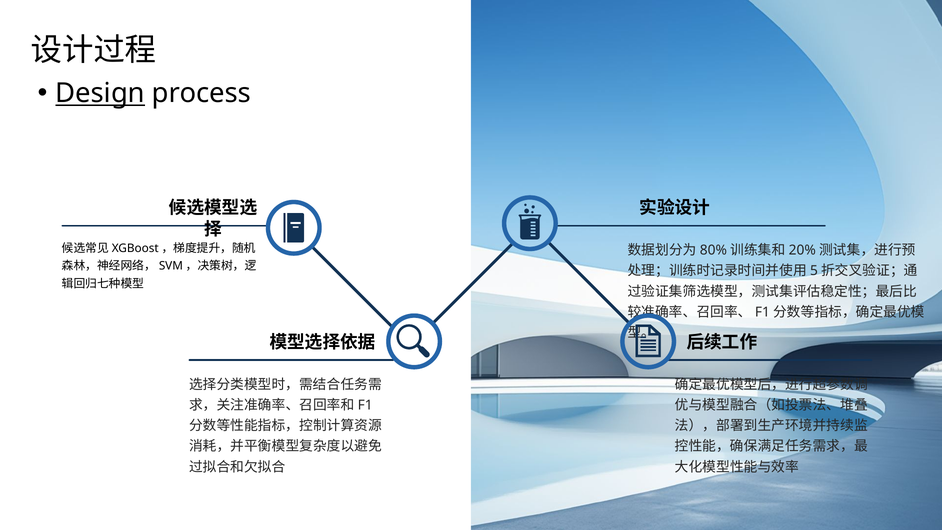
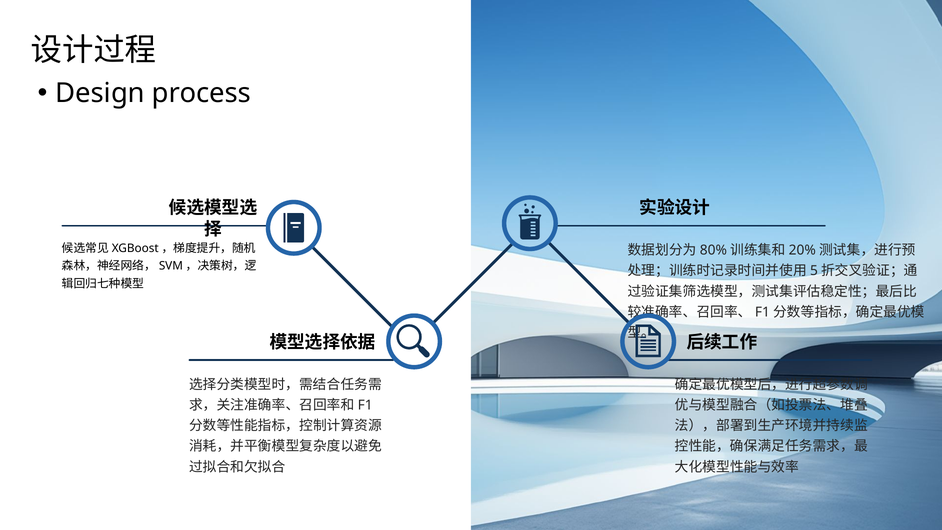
Design underline: present -> none
